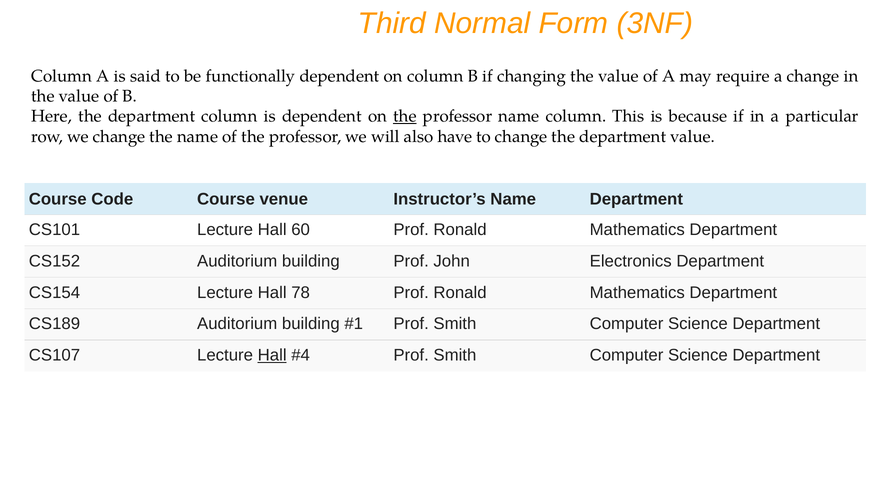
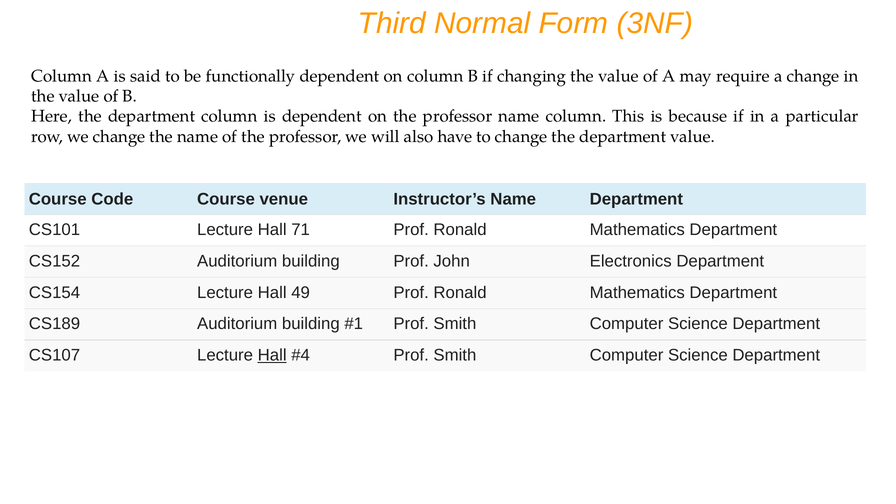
the at (405, 116) underline: present -> none
60: 60 -> 71
78: 78 -> 49
